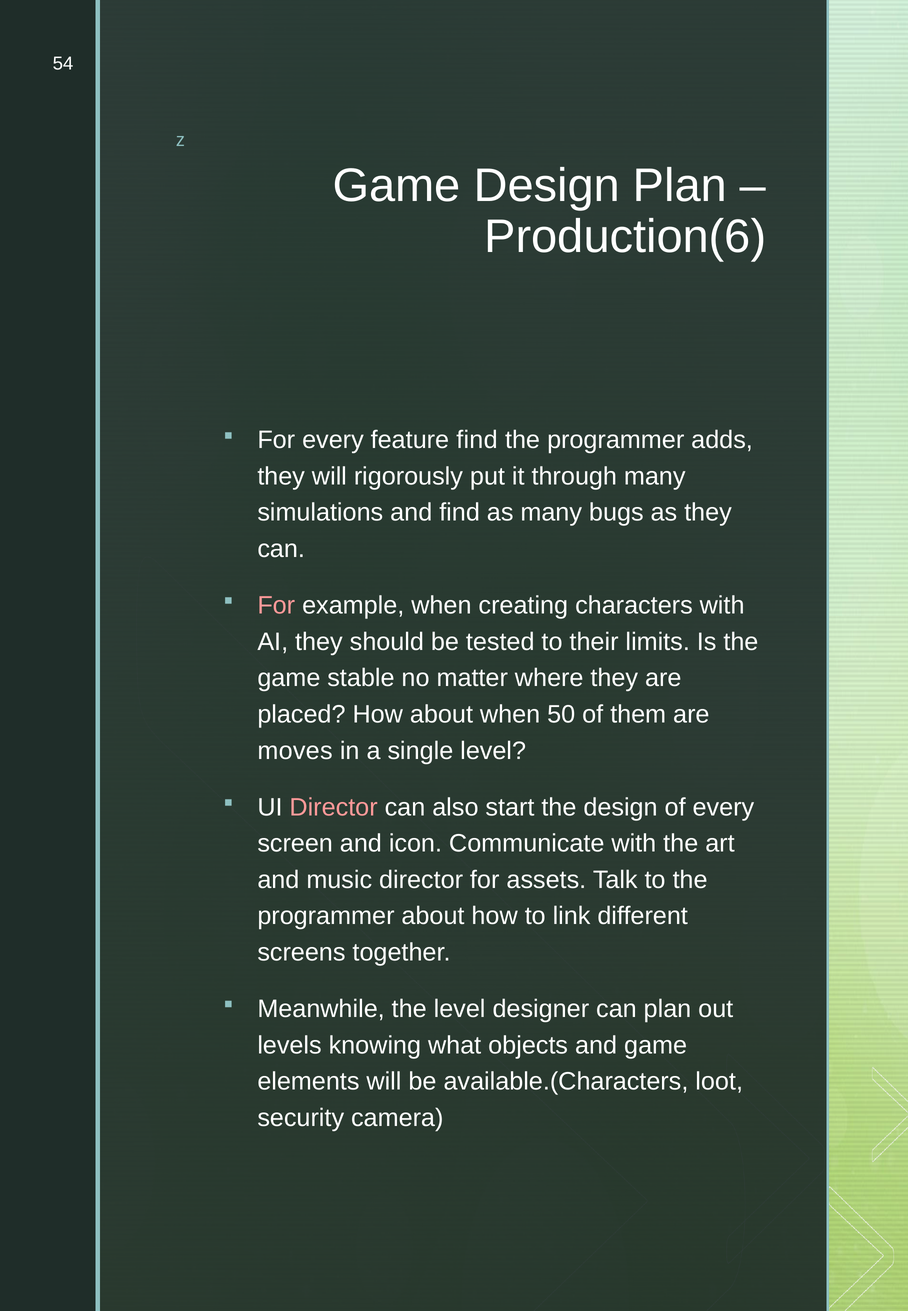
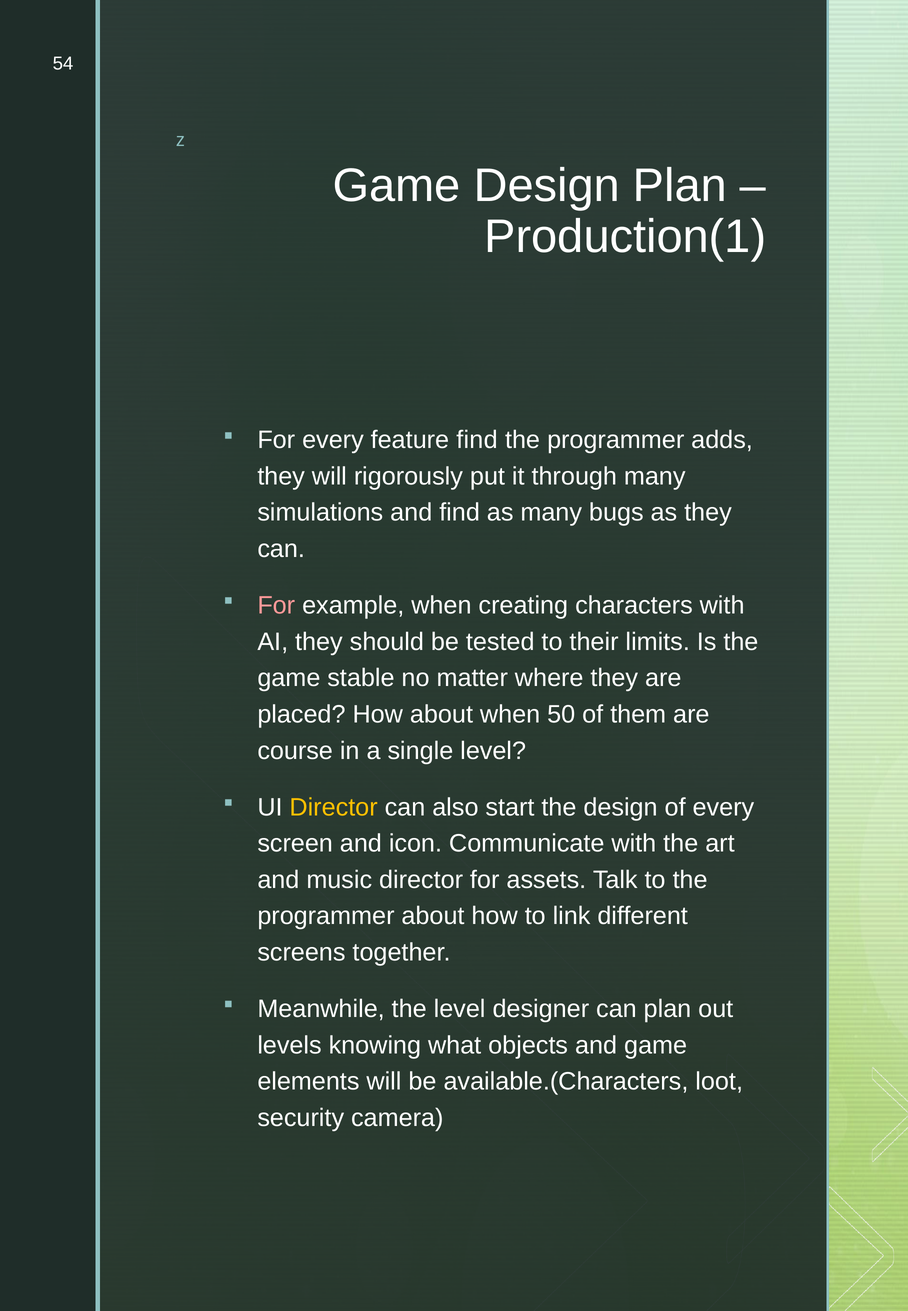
Production(6: Production(6 -> Production(1
moves: moves -> course
Director at (334, 808) colour: pink -> yellow
